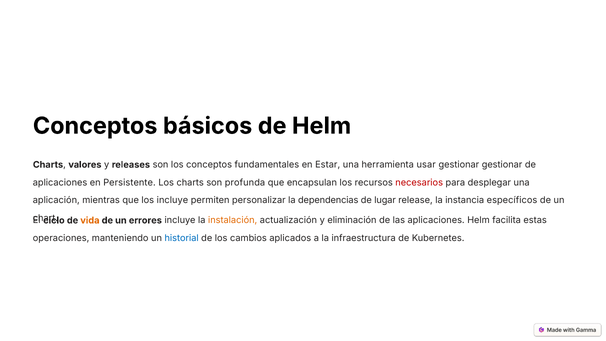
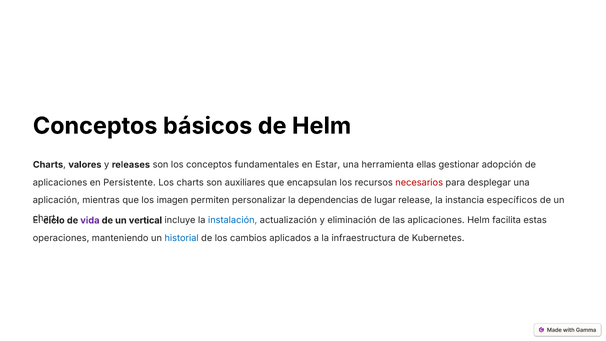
usar: usar -> ellas
gestionar gestionar: gestionar -> adopción
profunda: profunda -> auxiliares
los incluye: incluye -> imagen
vida colour: orange -> purple
errores: errores -> vertical
instalación colour: orange -> blue
